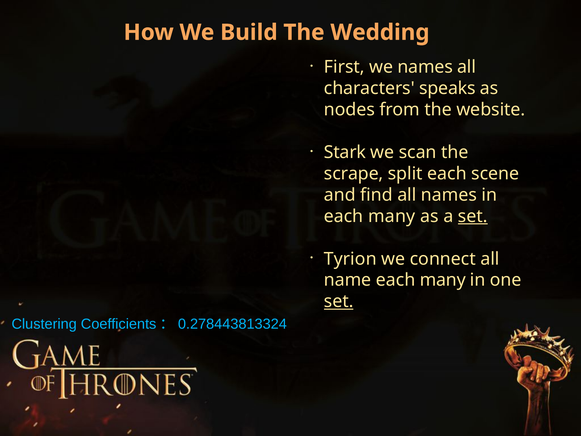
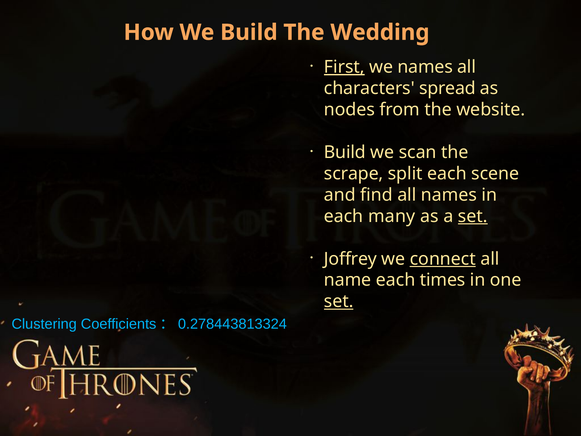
First underline: none -> present
speaks: speaks -> spread
Stark at (345, 152): Stark -> Build
Tyrion: Tyrion -> Joffrey
connect underline: none -> present
name each many: many -> times
